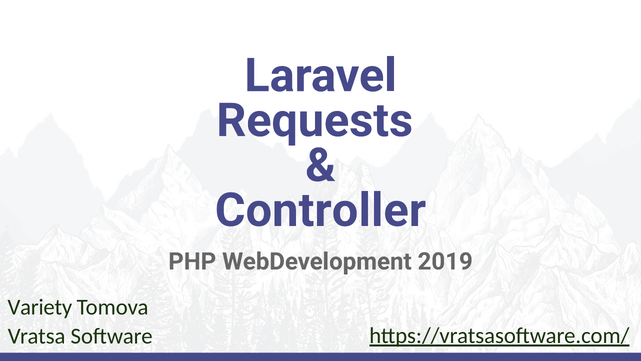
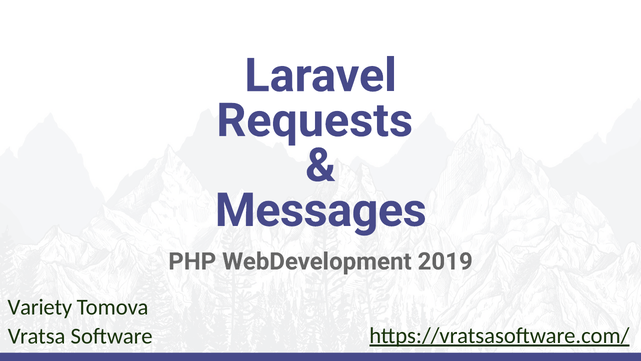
Controller: Controller -> Messages
